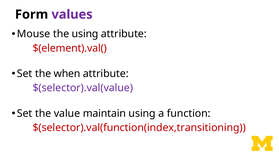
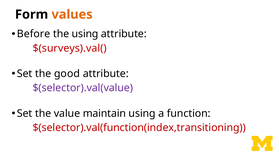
values colour: purple -> orange
Mouse: Mouse -> Before
$(element).val(: $(element).val( -> $(surveys).val(
when: when -> good
